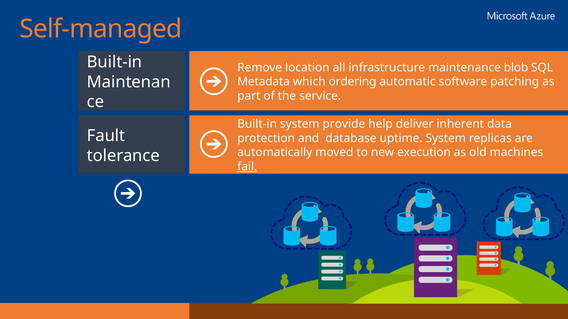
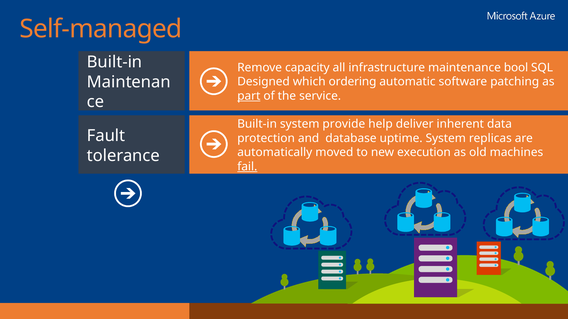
location: location -> capacity
blob: blob -> bool
Metadata: Metadata -> Designed
part underline: none -> present
